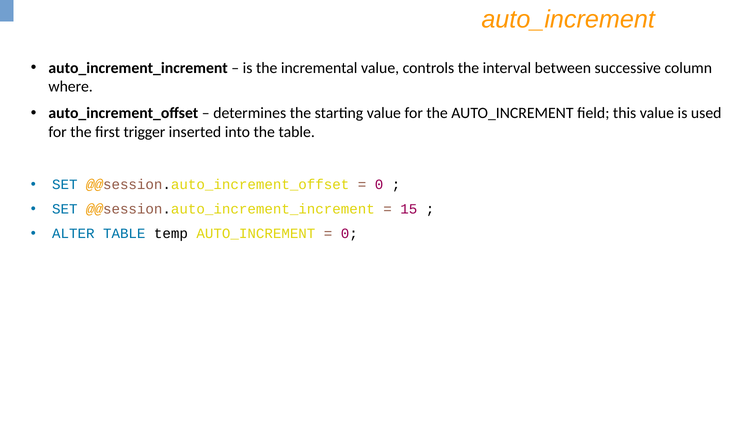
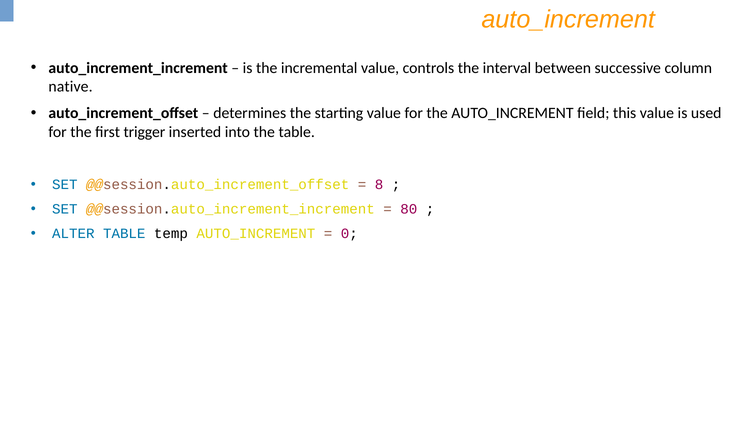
where: where -> native
0 at (379, 184): 0 -> 8
15: 15 -> 80
